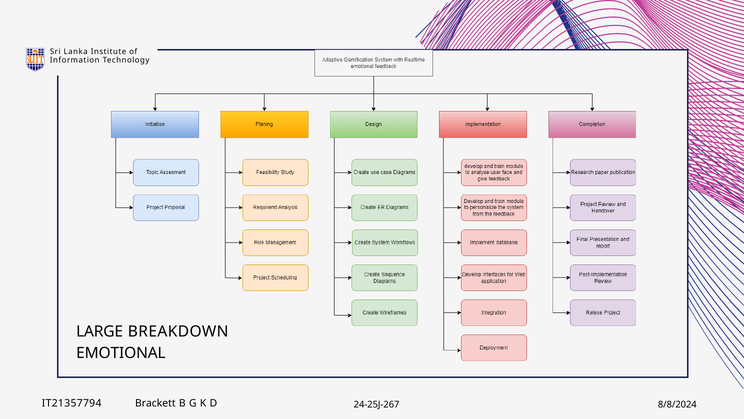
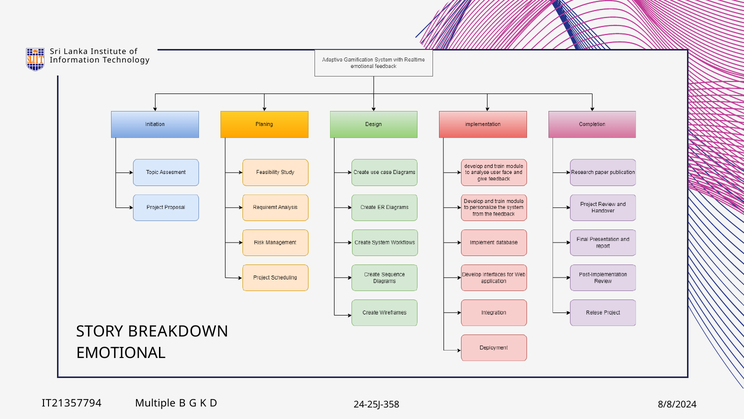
LARGE: LARGE -> STORY
Brackett: Brackett -> Multiple
24-25J-267: 24-25J-267 -> 24-25J-358
